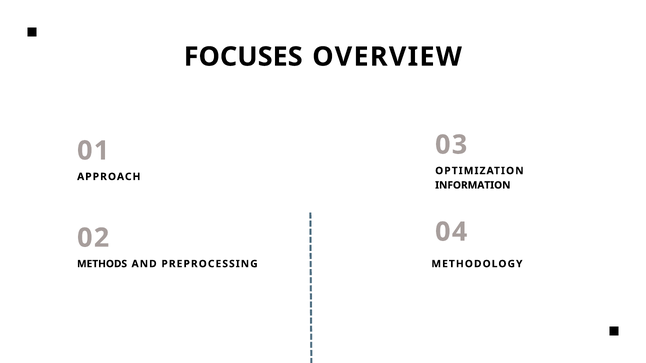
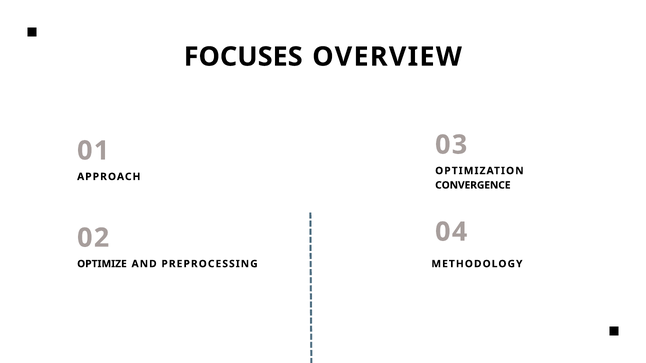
INFORMATION: INFORMATION -> CONVERGENCE
METHODS: METHODS -> OPTIMIZE
